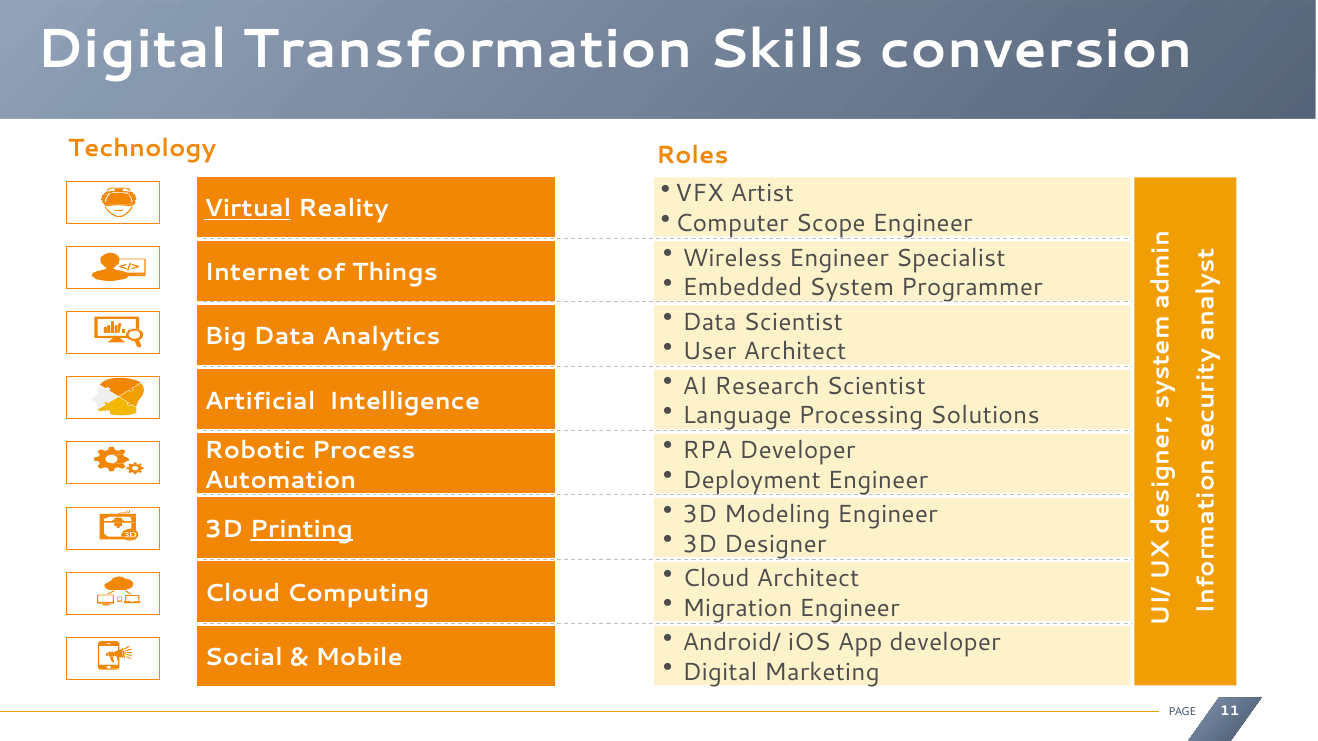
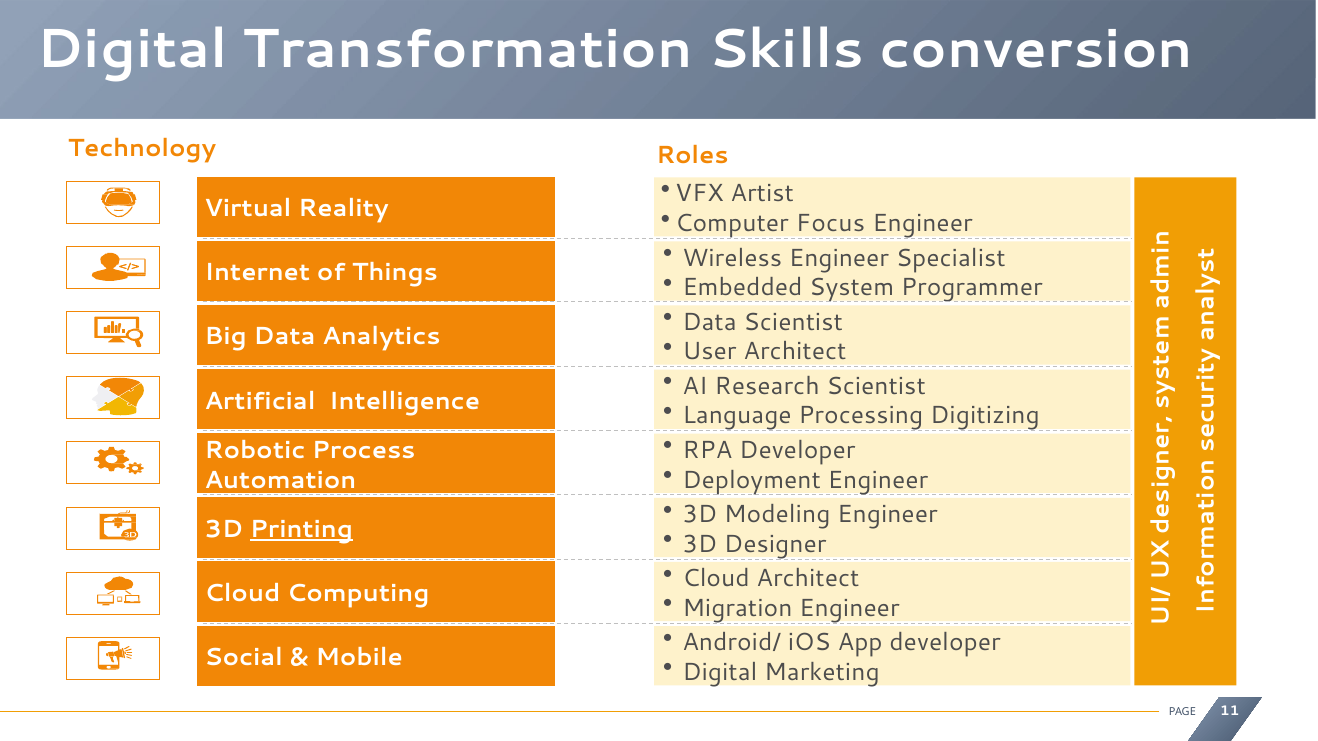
Virtual underline: present -> none
Scope: Scope -> Focus
Solutions: Solutions -> Digitizing
